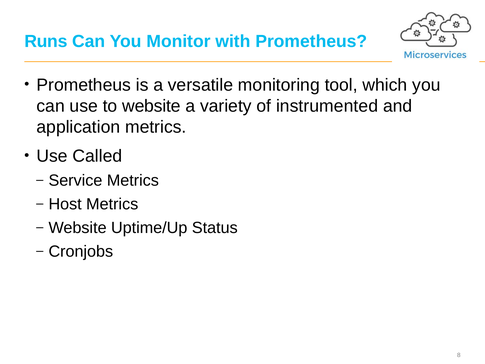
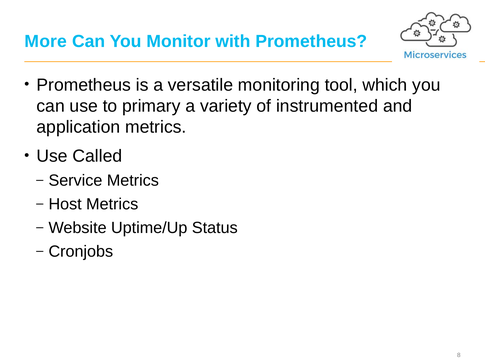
Runs: Runs -> More
to website: website -> primary
